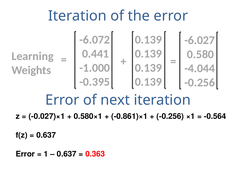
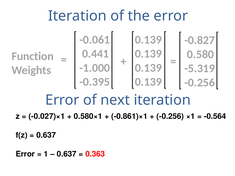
-6.072: -6.072 -> -0.061
-6.027: -6.027 -> -0.827
Learning: Learning -> Function
-4.044: -4.044 -> -5.319
